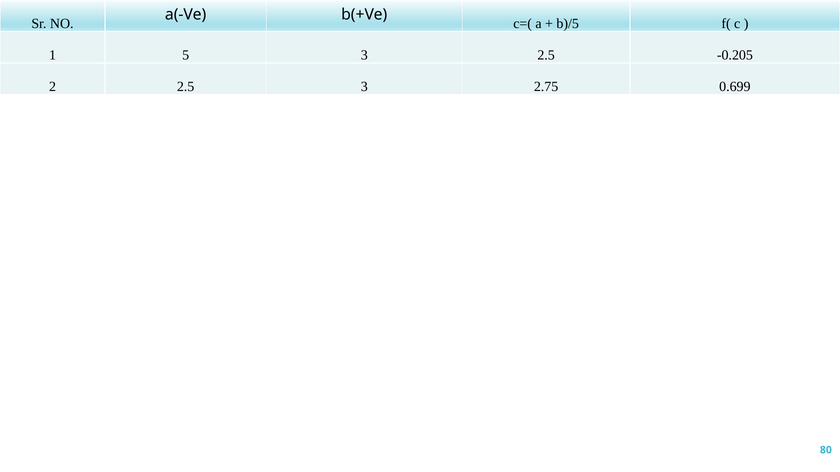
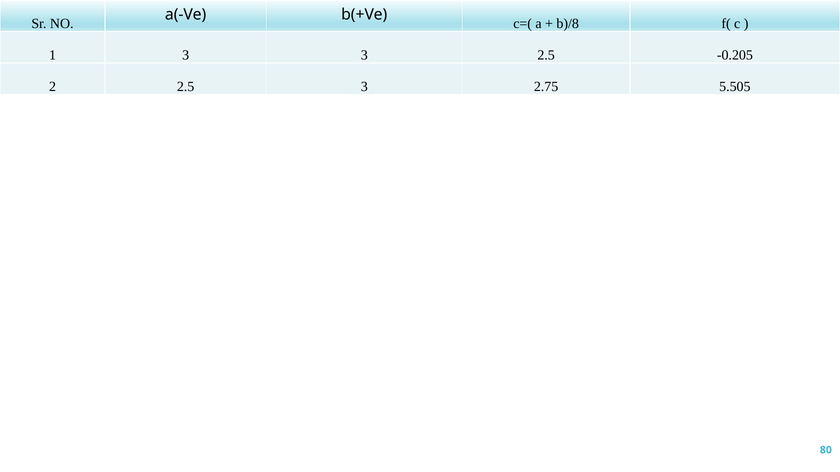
b)/5: b)/5 -> b)/8
1 5: 5 -> 3
0.699: 0.699 -> 5.505
